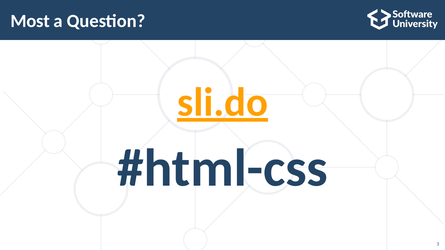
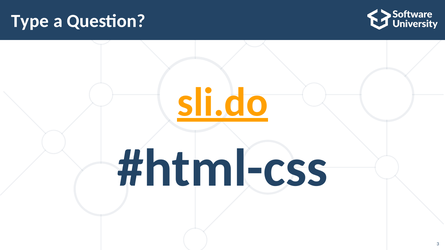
Most: Most -> Type
